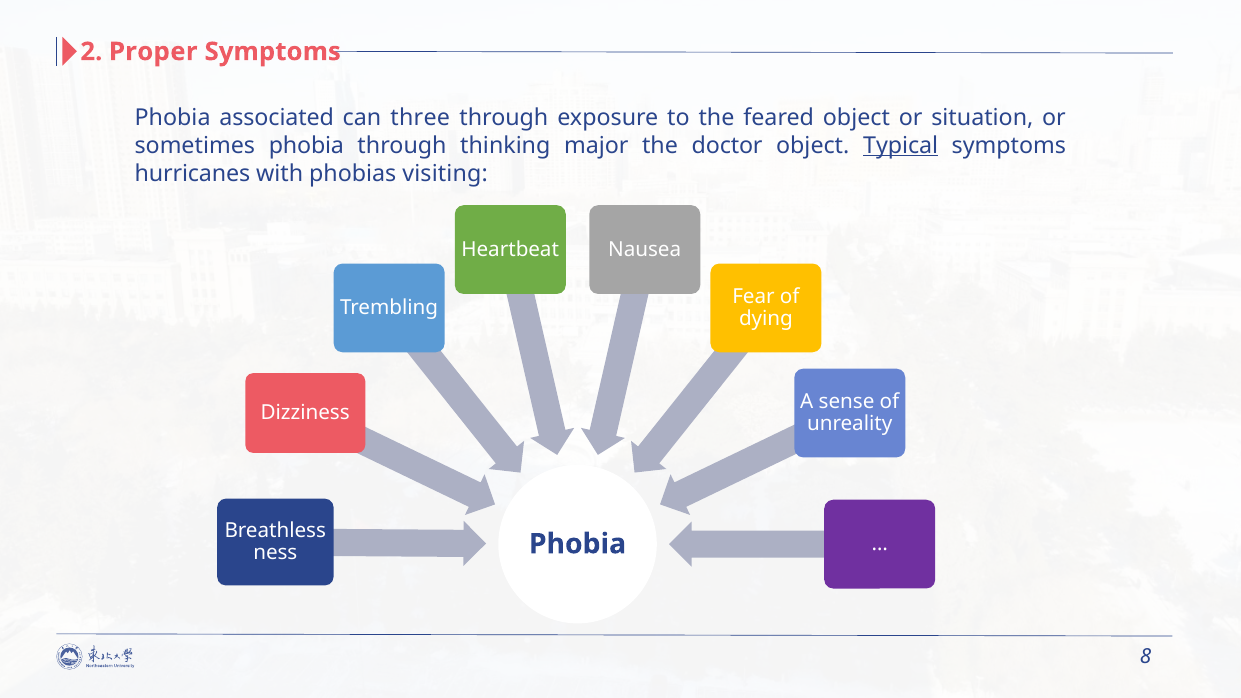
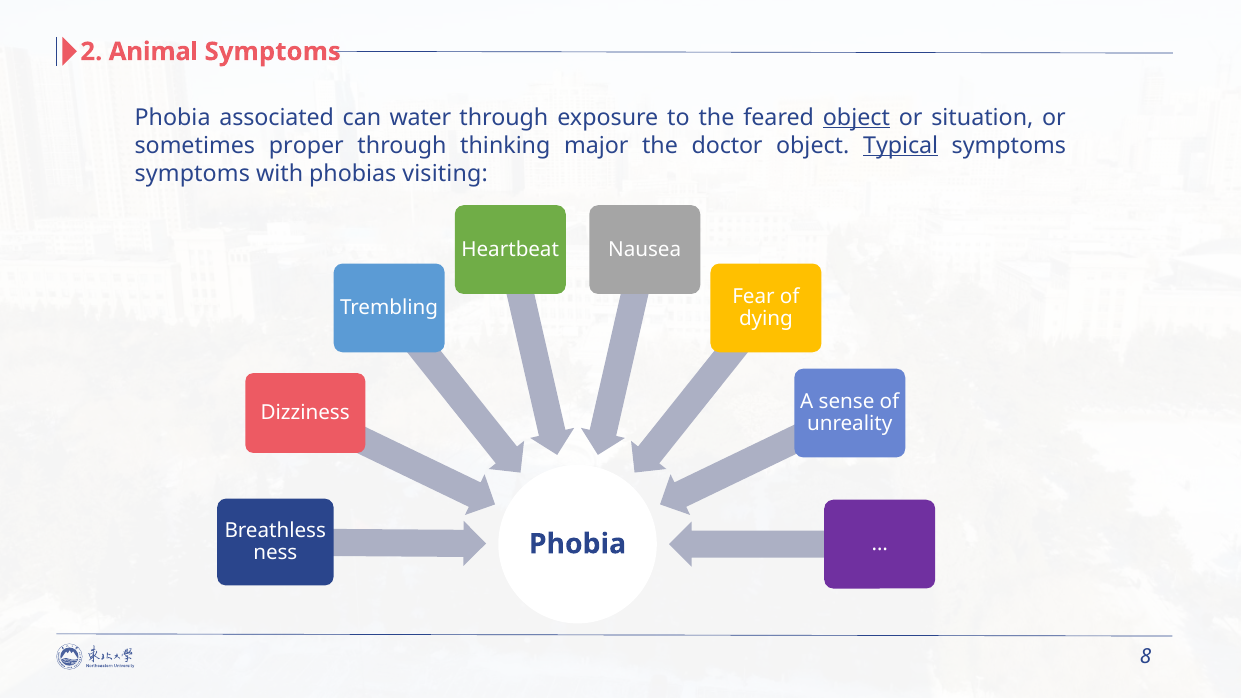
Proper: Proper -> Animal
three: three -> water
object at (856, 118) underline: none -> present
sometimes phobia: phobia -> proper
hurricanes at (192, 173): hurricanes -> symptoms
